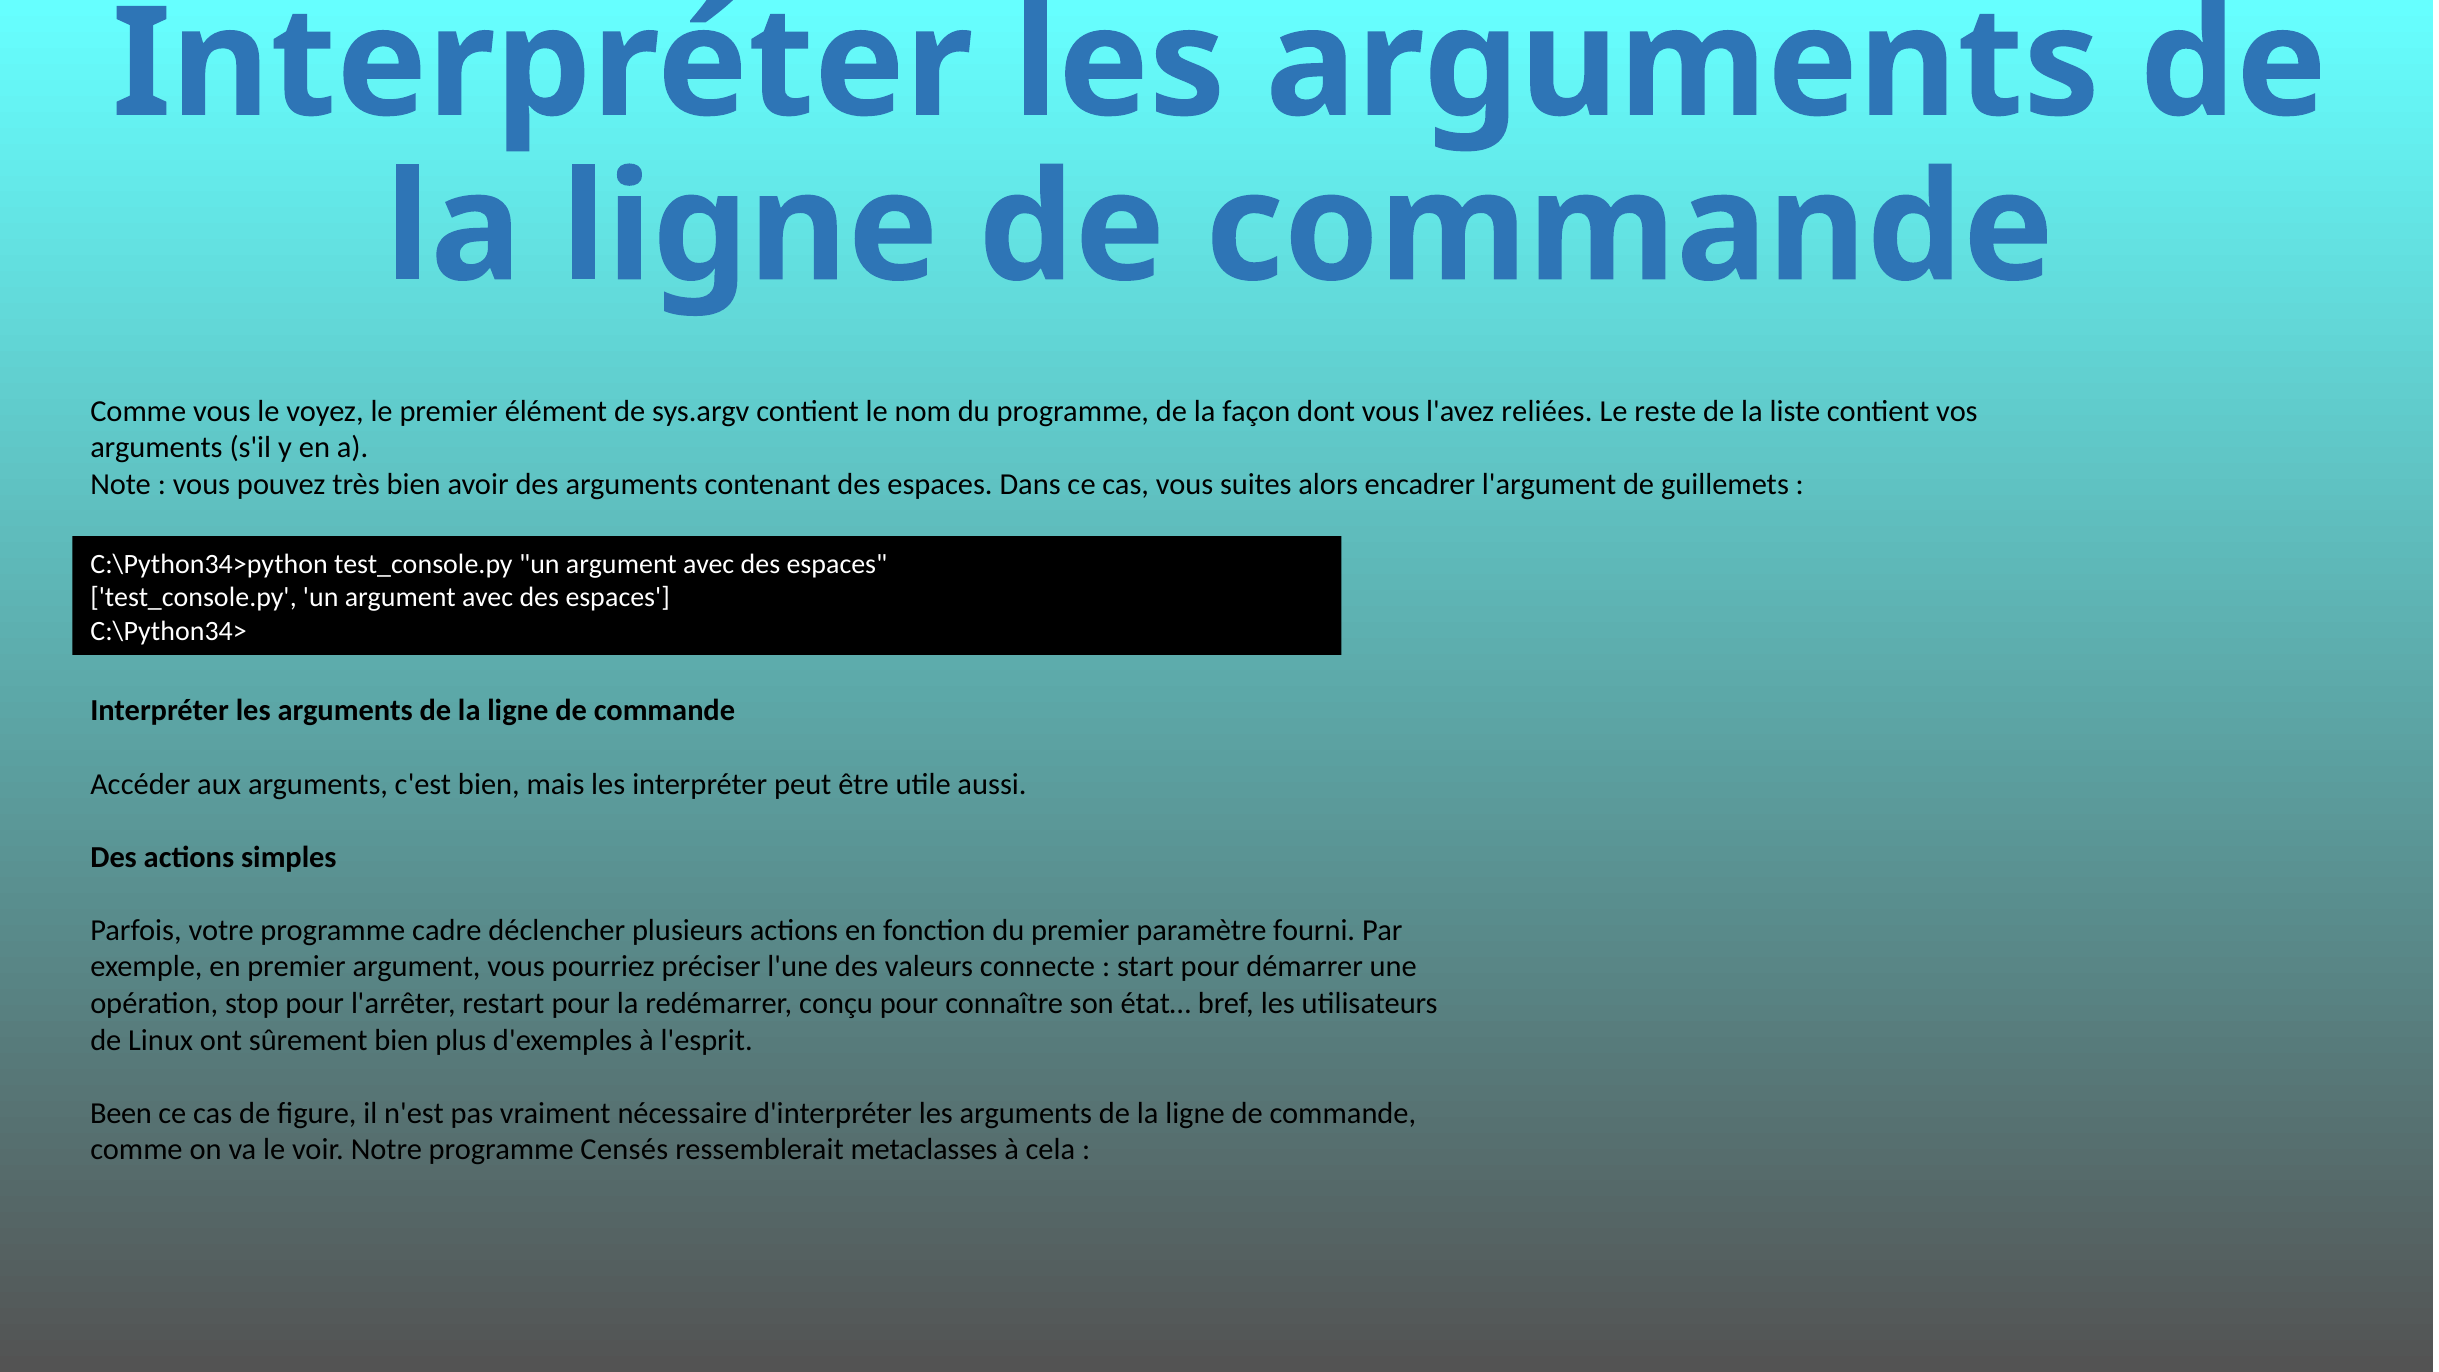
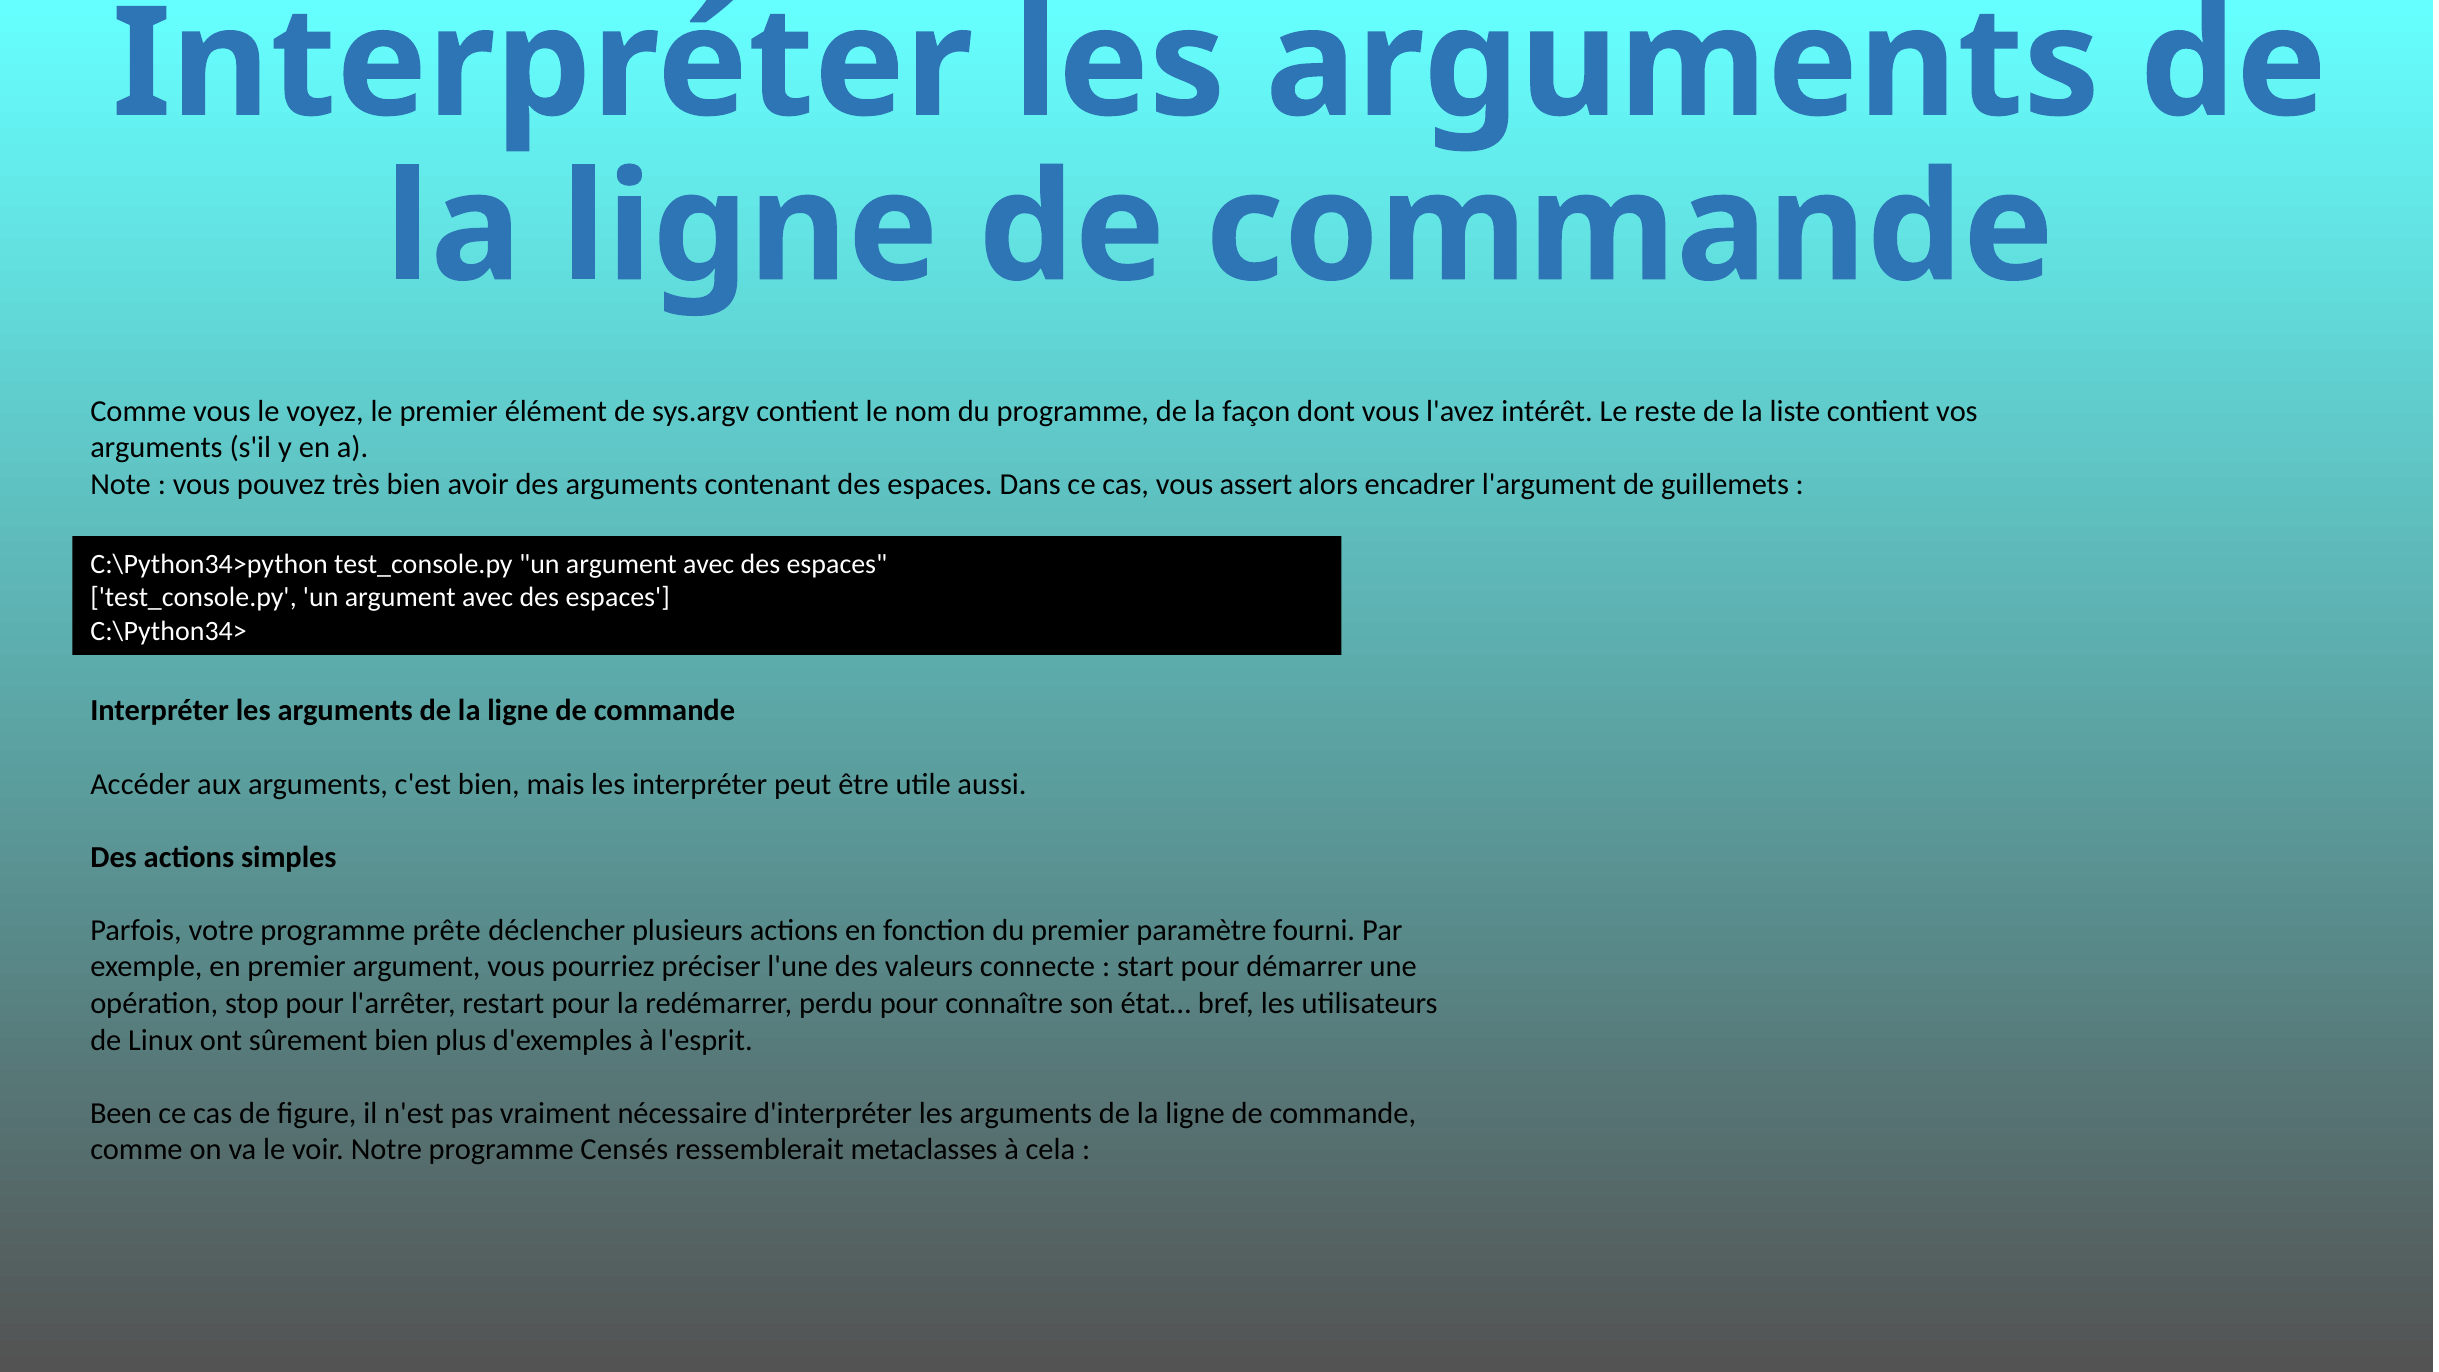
reliées: reliées -> intérêt
suites: suites -> assert
cadre: cadre -> prête
conçu: conçu -> perdu
